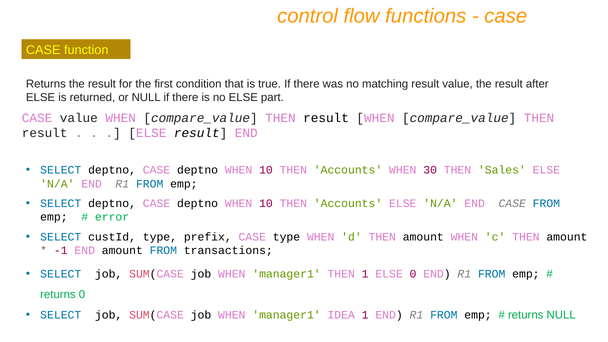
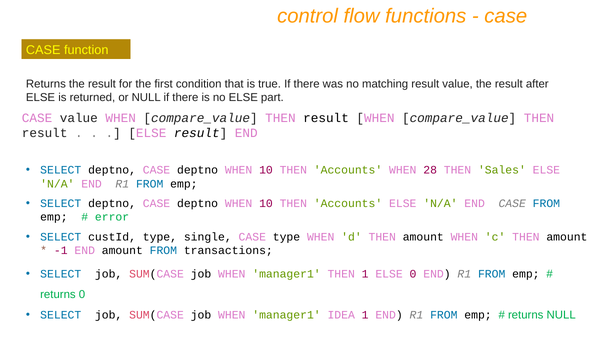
30: 30 -> 28
prefix: prefix -> single
